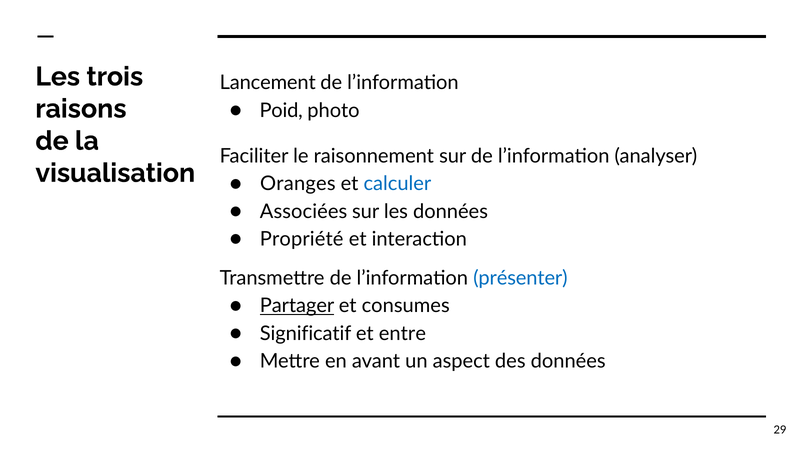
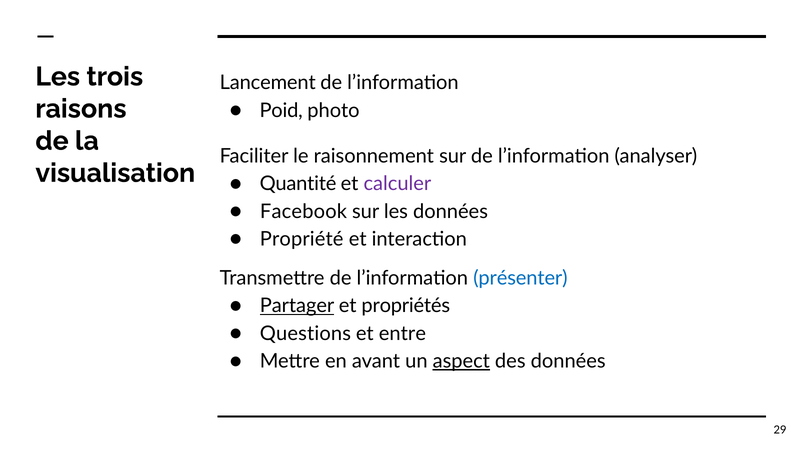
Oranges: Oranges -> Quantité
calculer colour: blue -> purple
Associées: Associées -> Facebook
consumes: consumes -> propriétés
Significatif: Significatif -> Questions
aspect underline: none -> present
